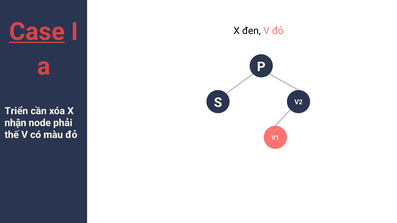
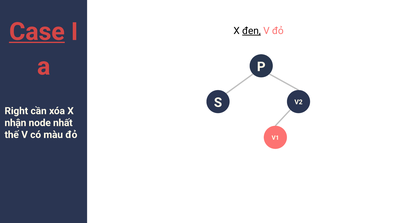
đen underline: none -> present
Triển: Triển -> Right
phải: phải -> nhất
